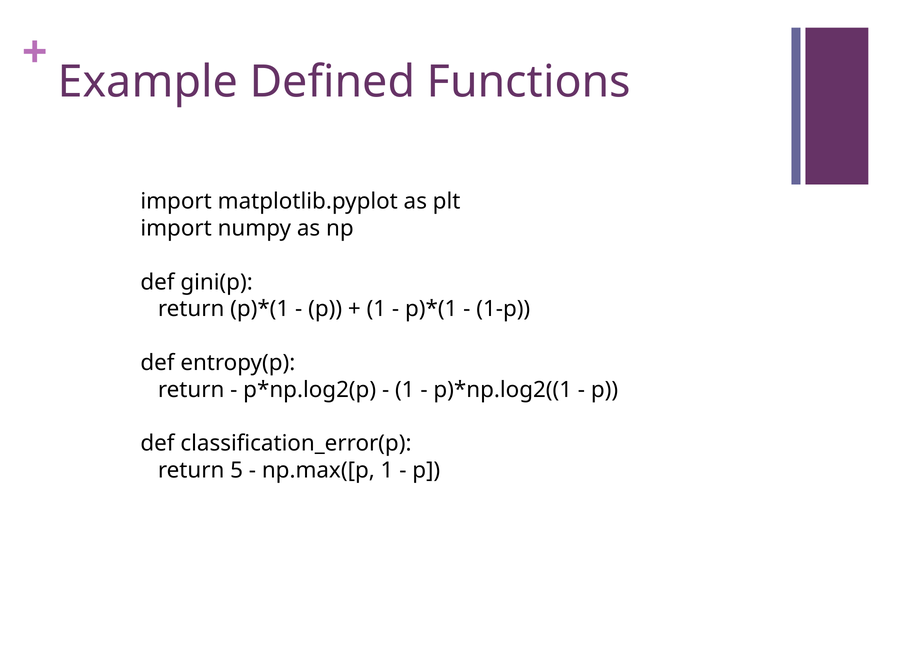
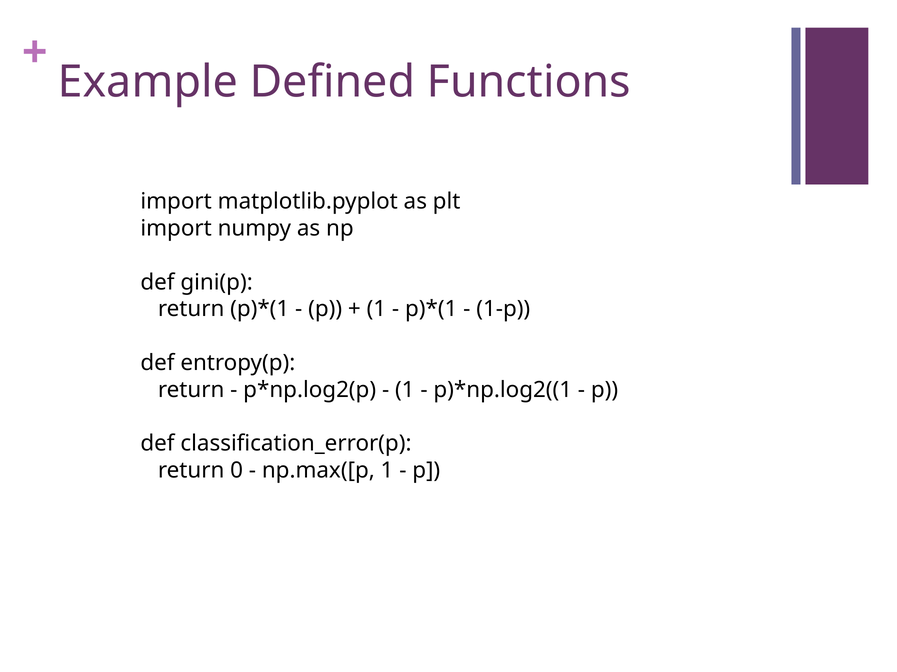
5: 5 -> 0
